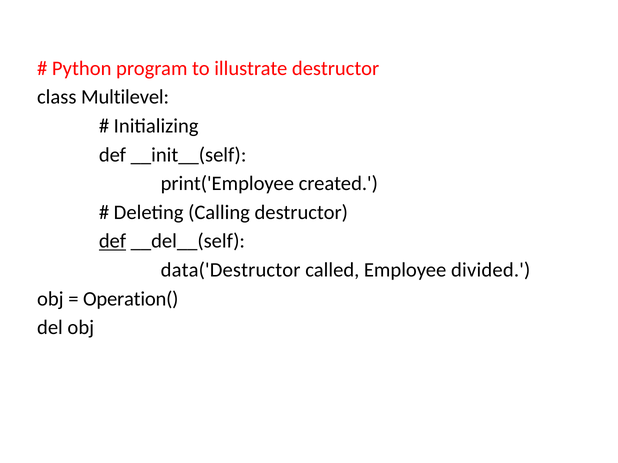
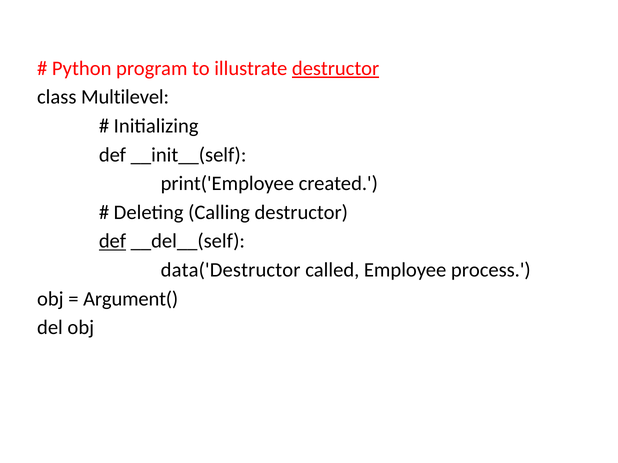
destructor at (336, 68) underline: none -> present
divided: divided -> process
Operation(: Operation( -> Argument(
